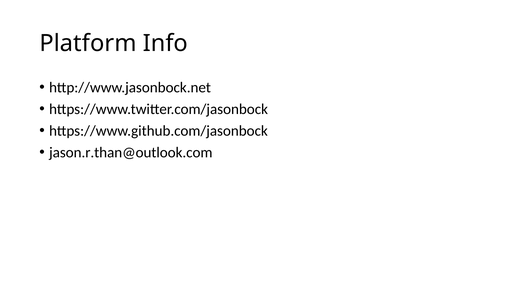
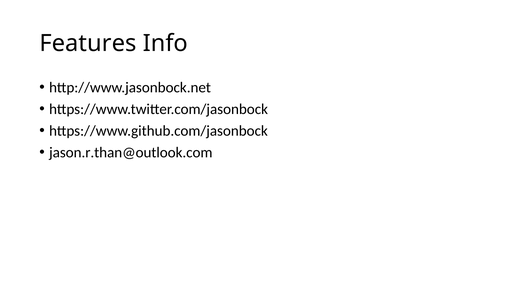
Platform: Platform -> Features
